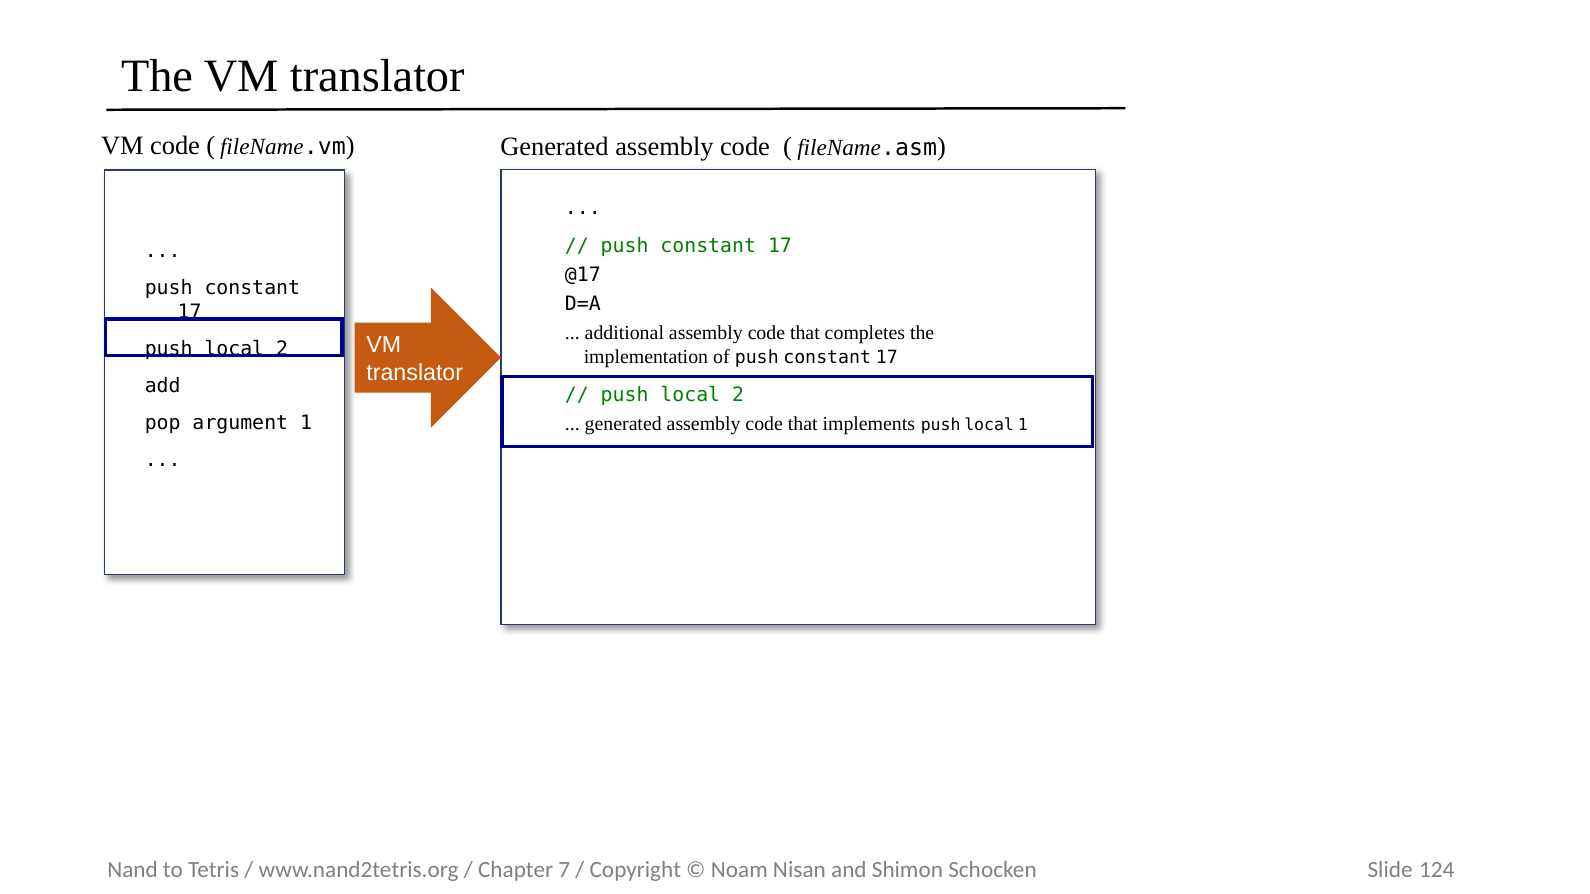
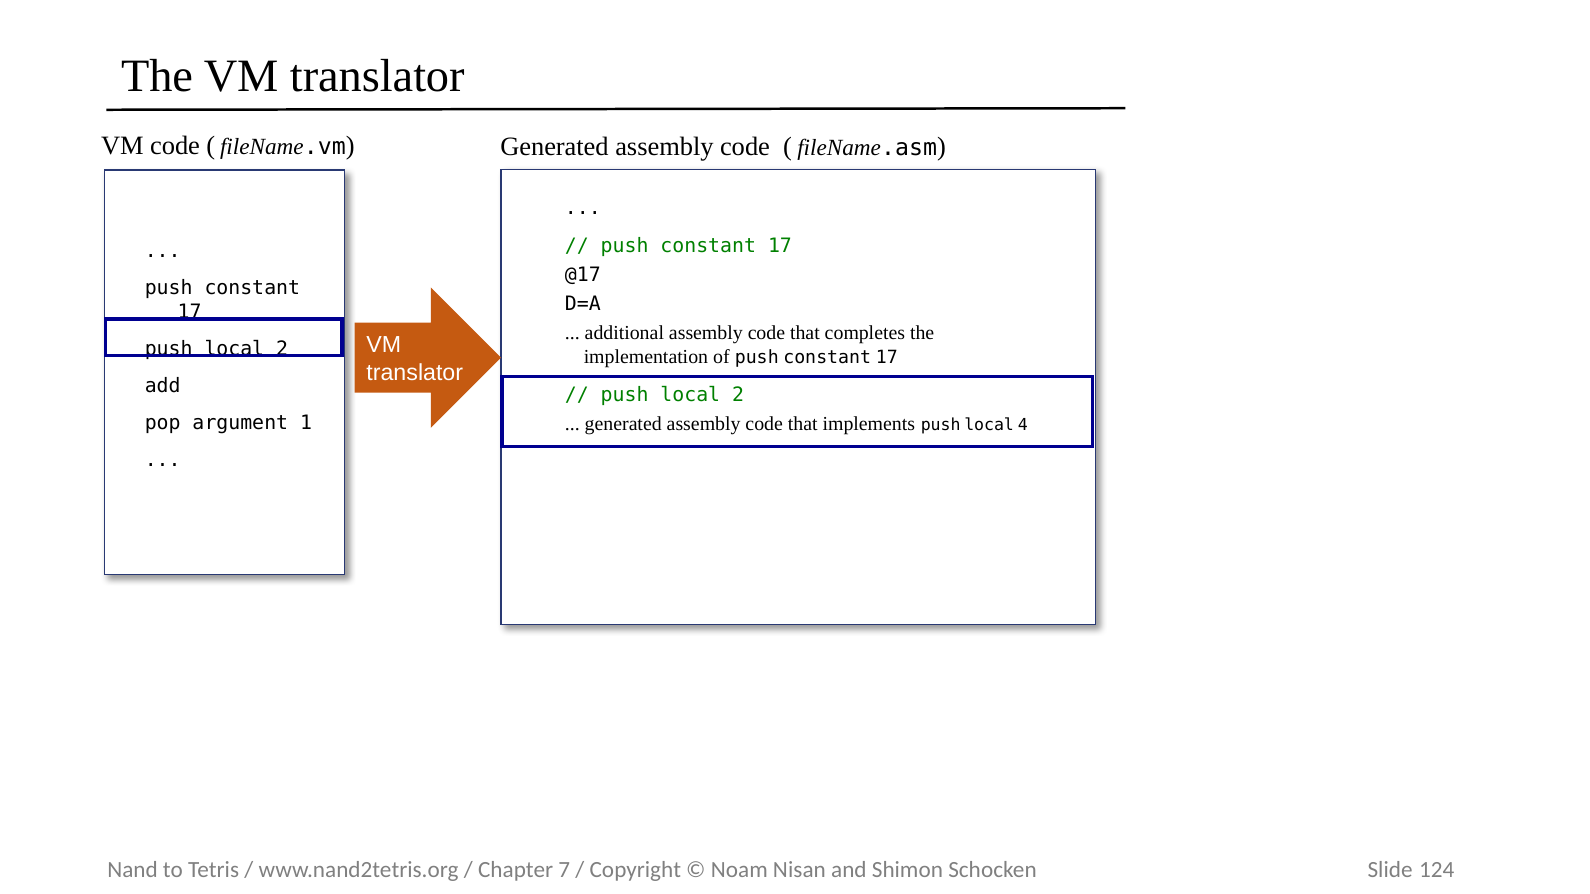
local 1: 1 -> 4
